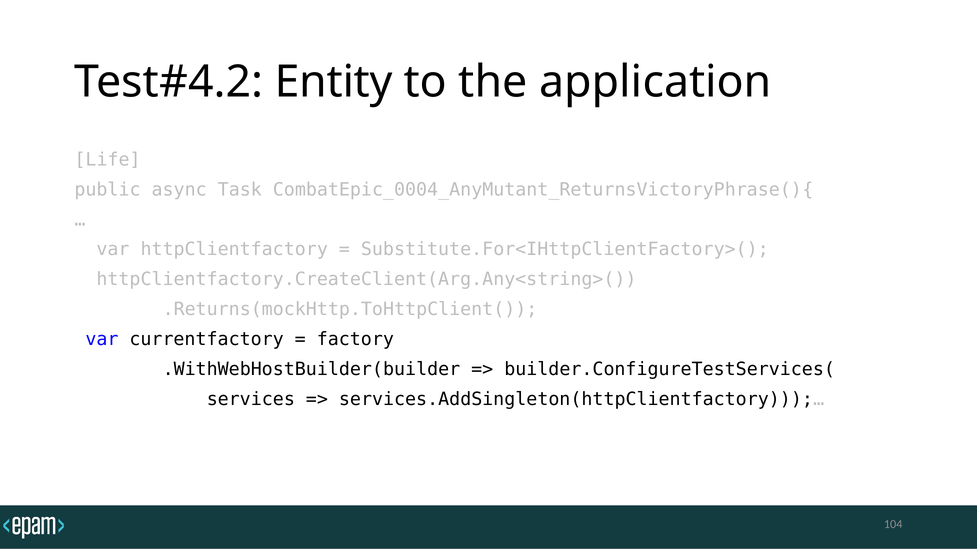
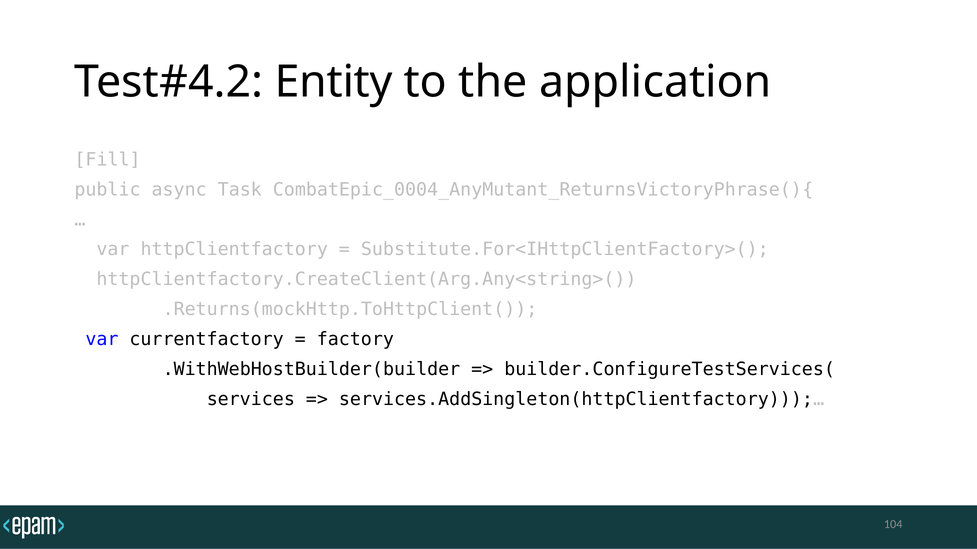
Life: Life -> Fill
